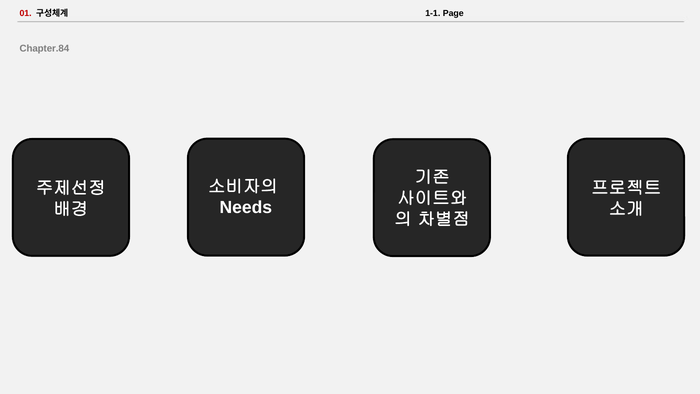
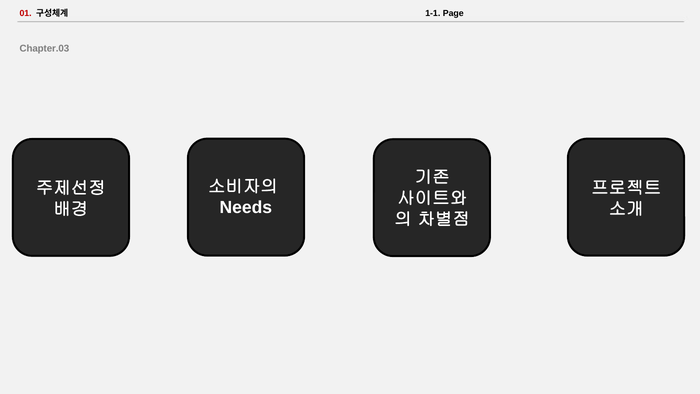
Chapter.84: Chapter.84 -> Chapter.03
